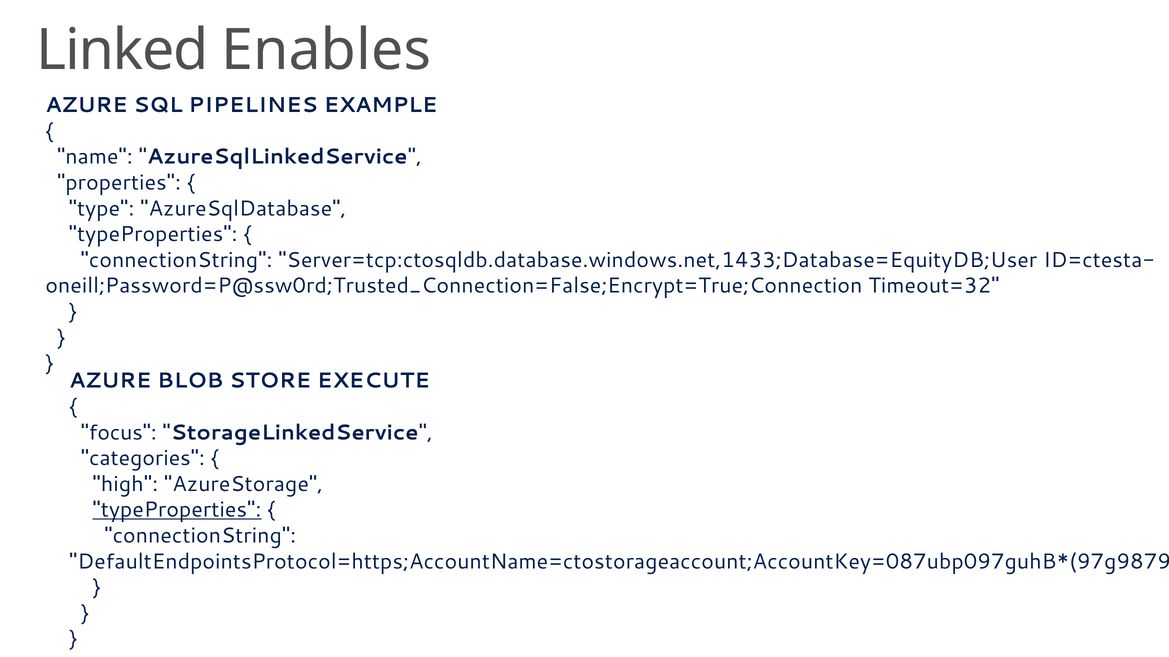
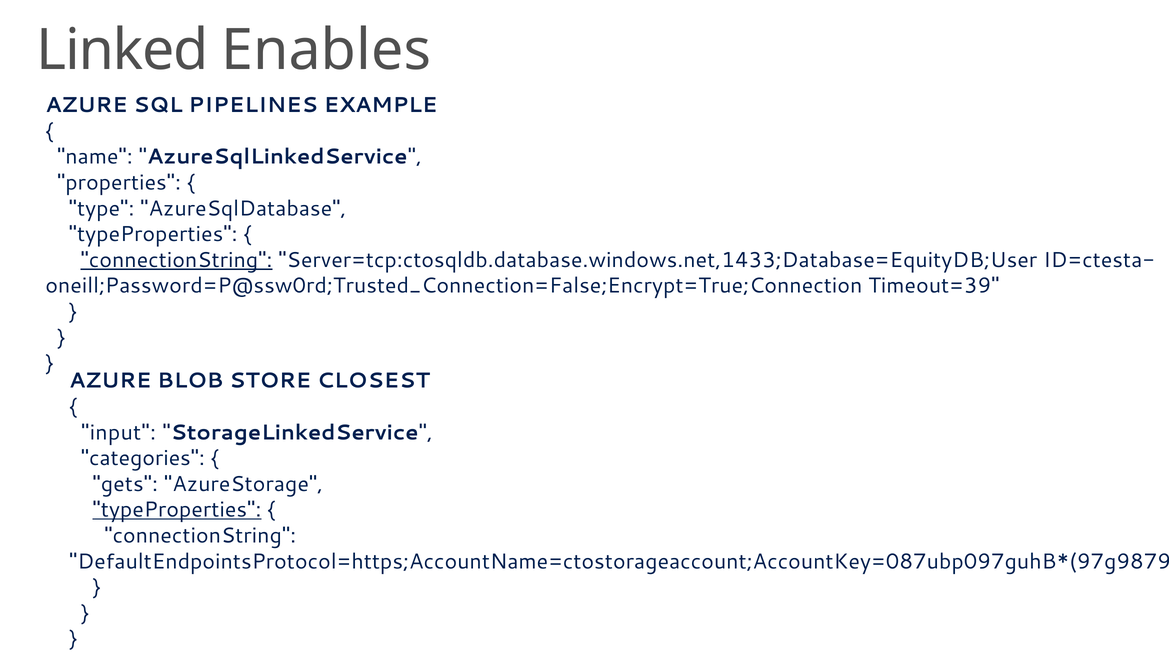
connectionString at (177, 260) underline: none -> present
Timeout=32: Timeout=32 -> Timeout=39
EXECUTE: EXECUTE -> CLOSEST
focus: focus -> input
high: high -> gets
